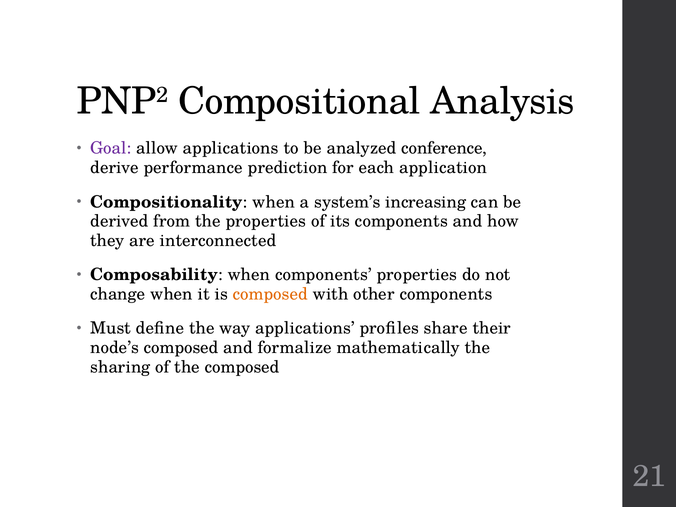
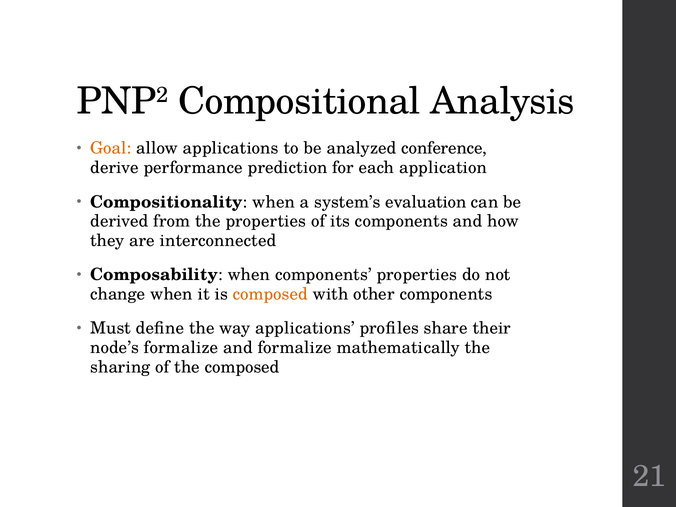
Goal colour: purple -> orange
increasing: increasing -> evaluation
node’s composed: composed -> formalize
